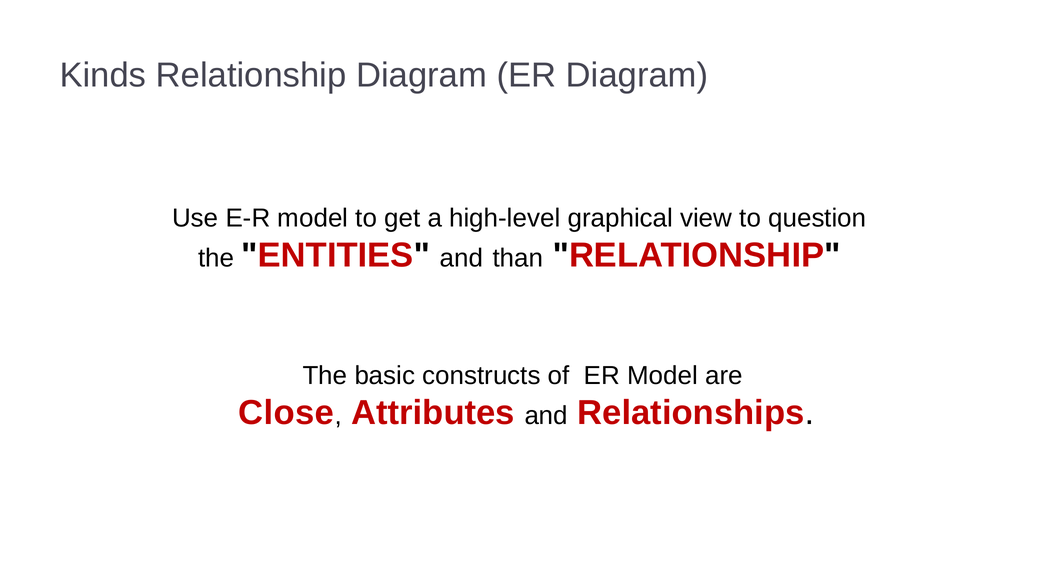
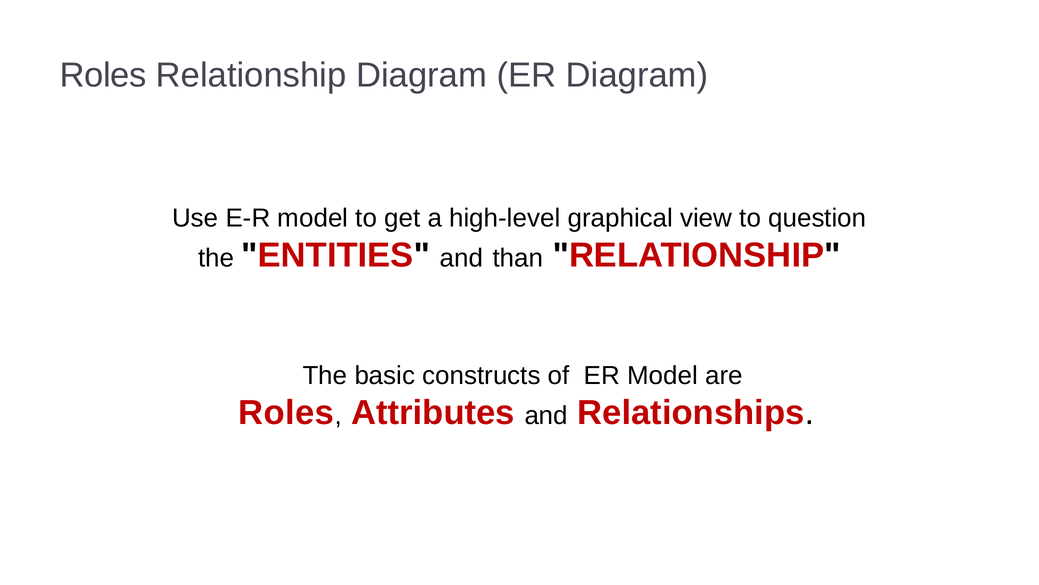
Kinds at (103, 75): Kinds -> Roles
Close at (286, 412): Close -> Roles
